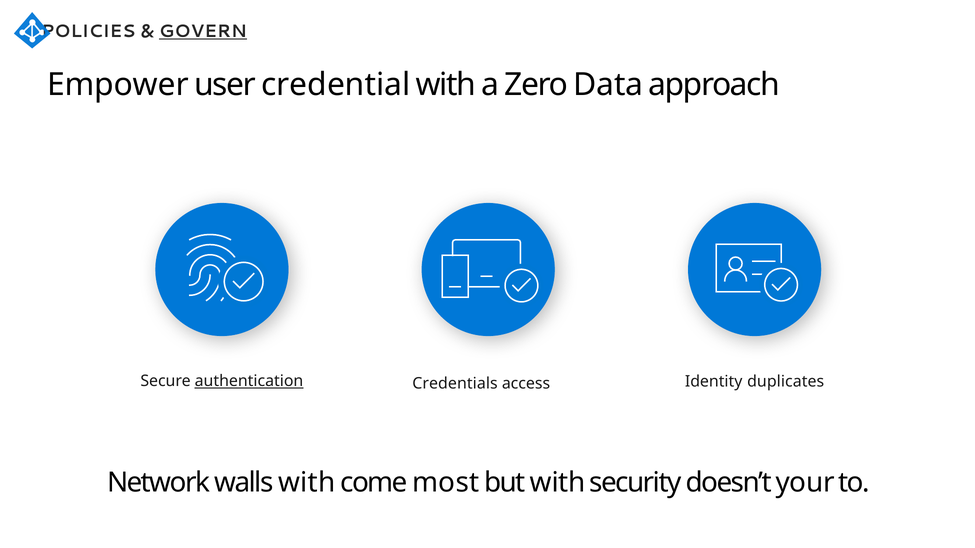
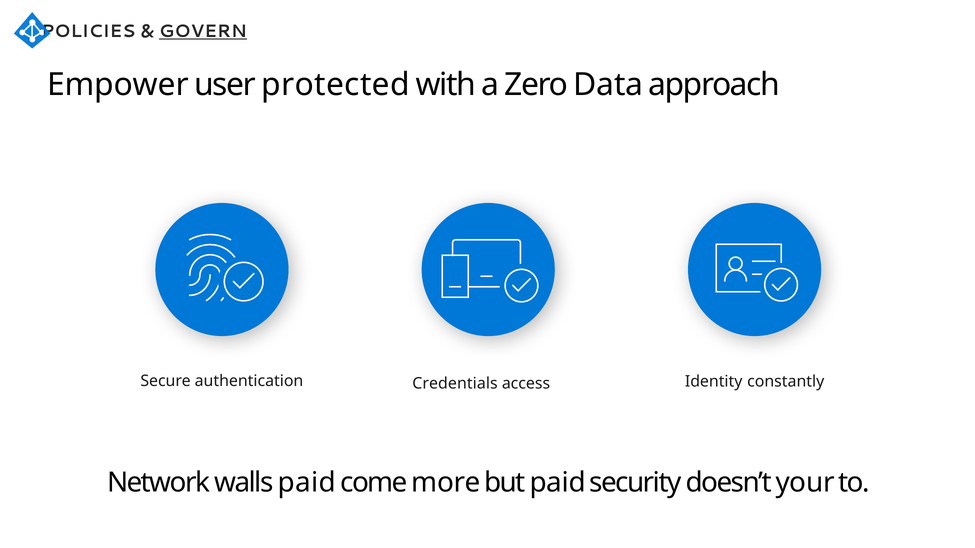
credential: credential -> protected
authentication underline: present -> none
duplicates: duplicates -> constantly
walls with: with -> paid
most: most -> more
but with: with -> paid
